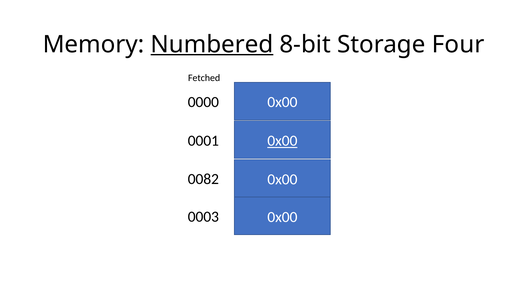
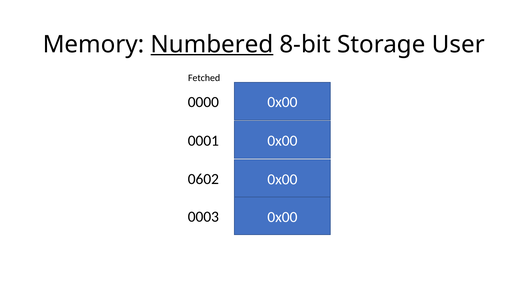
Four: Four -> User
0x00 at (282, 141) underline: present -> none
0082: 0082 -> 0602
